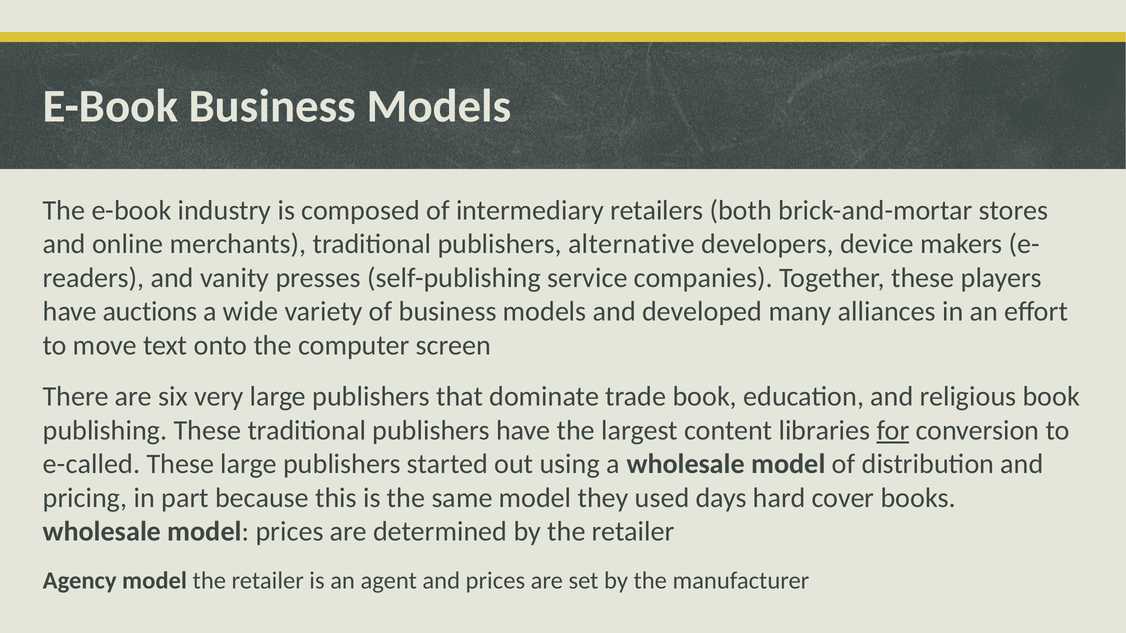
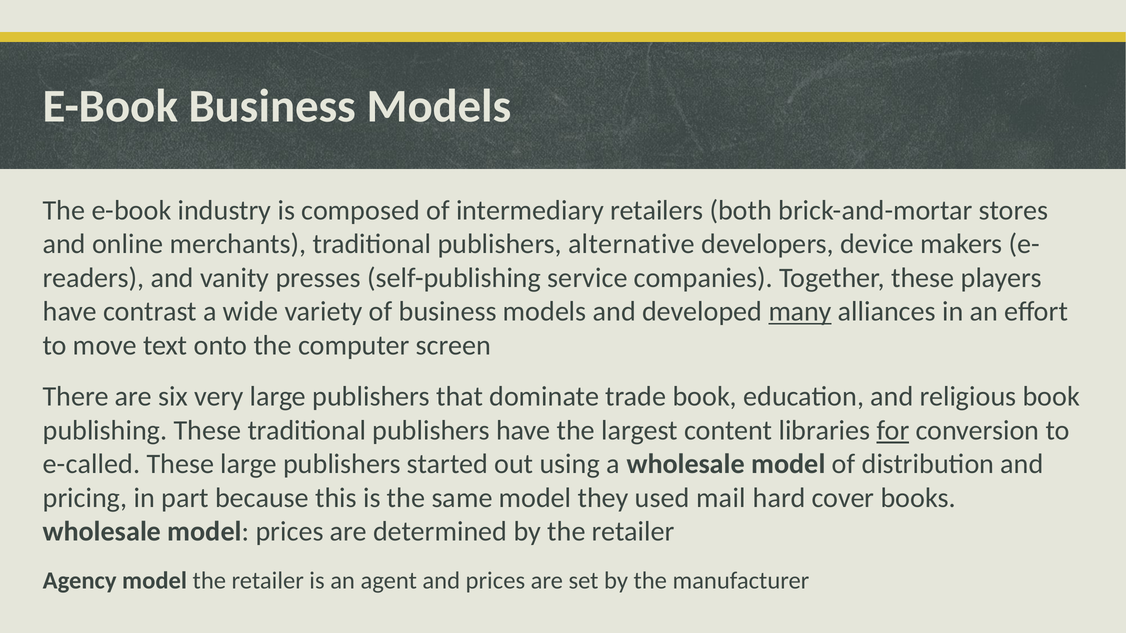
auctions: auctions -> contrast
many underline: none -> present
days: days -> mail
